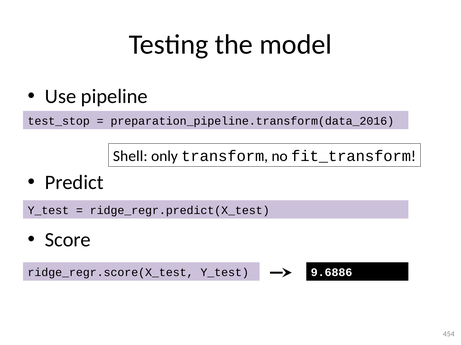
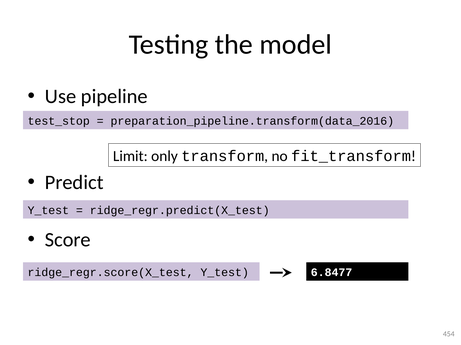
Shell: Shell -> Limit
9.6886: 9.6886 -> 6.8477
